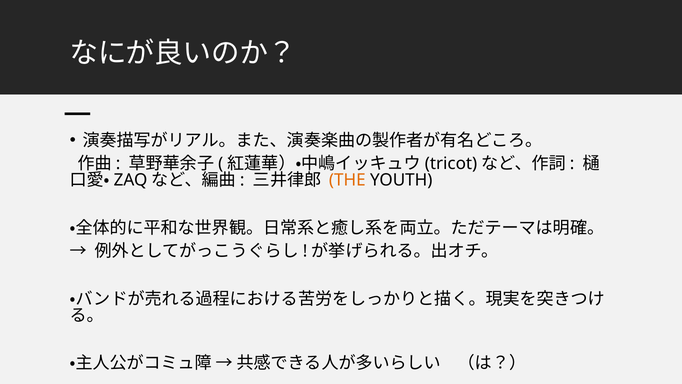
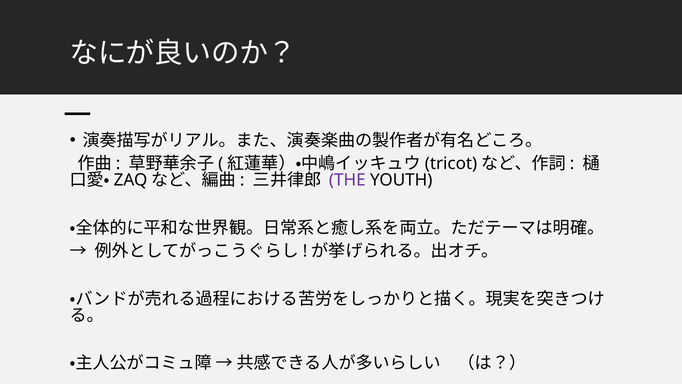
THE colour: orange -> purple
